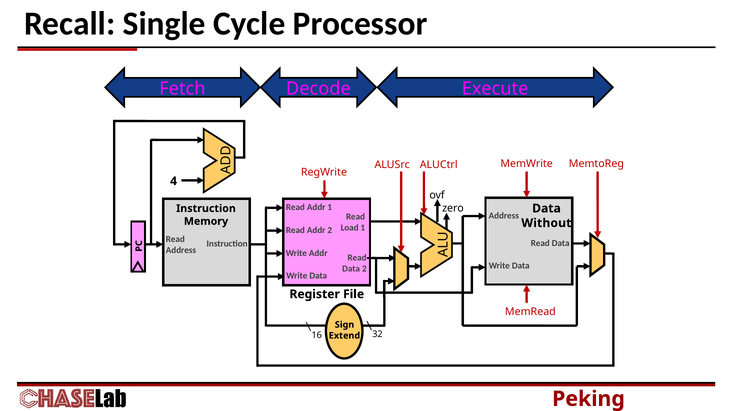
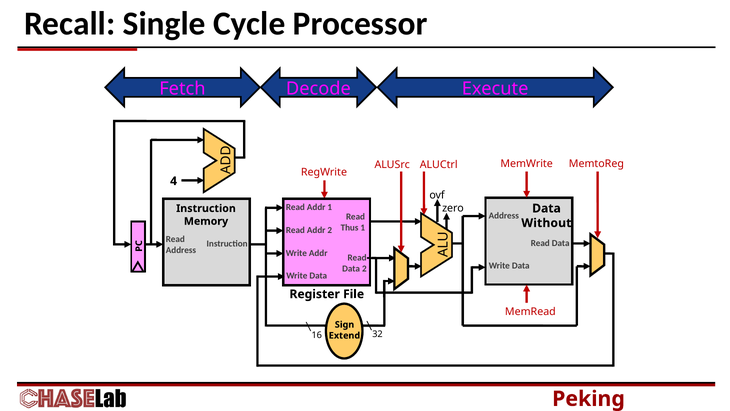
Load: Load -> Thus
